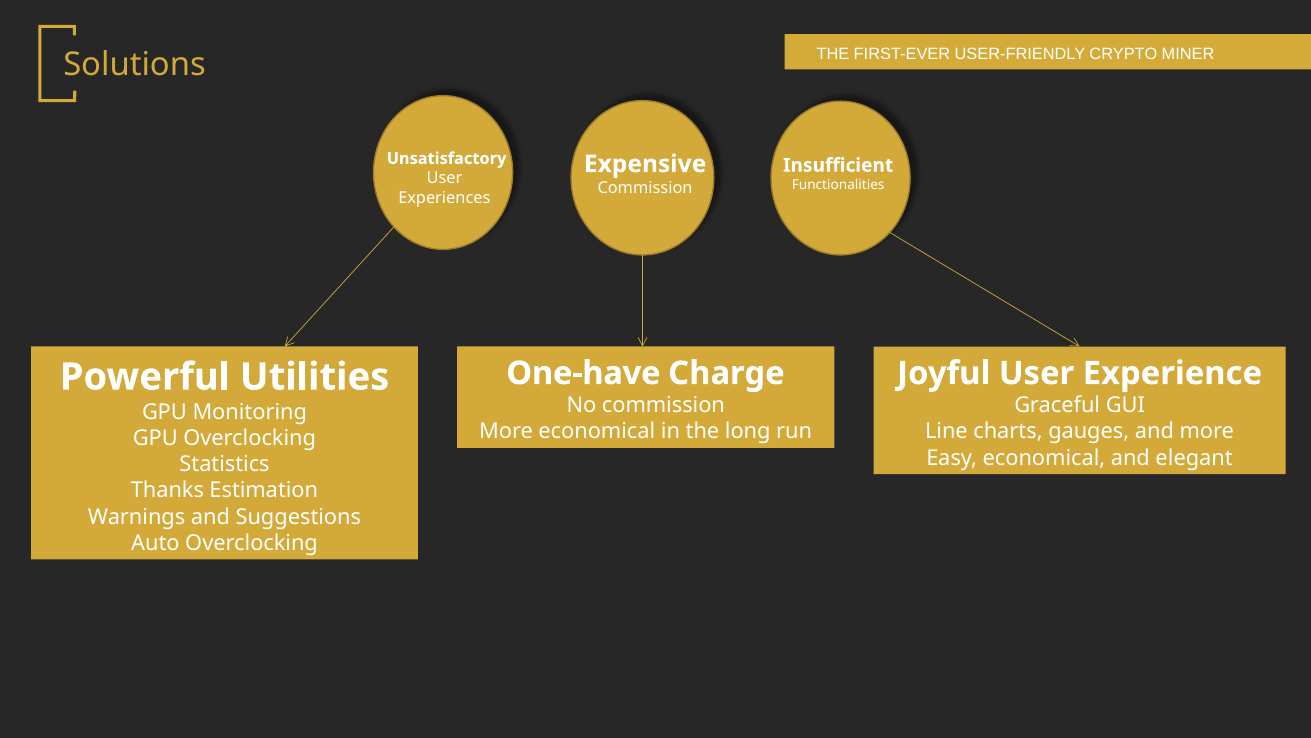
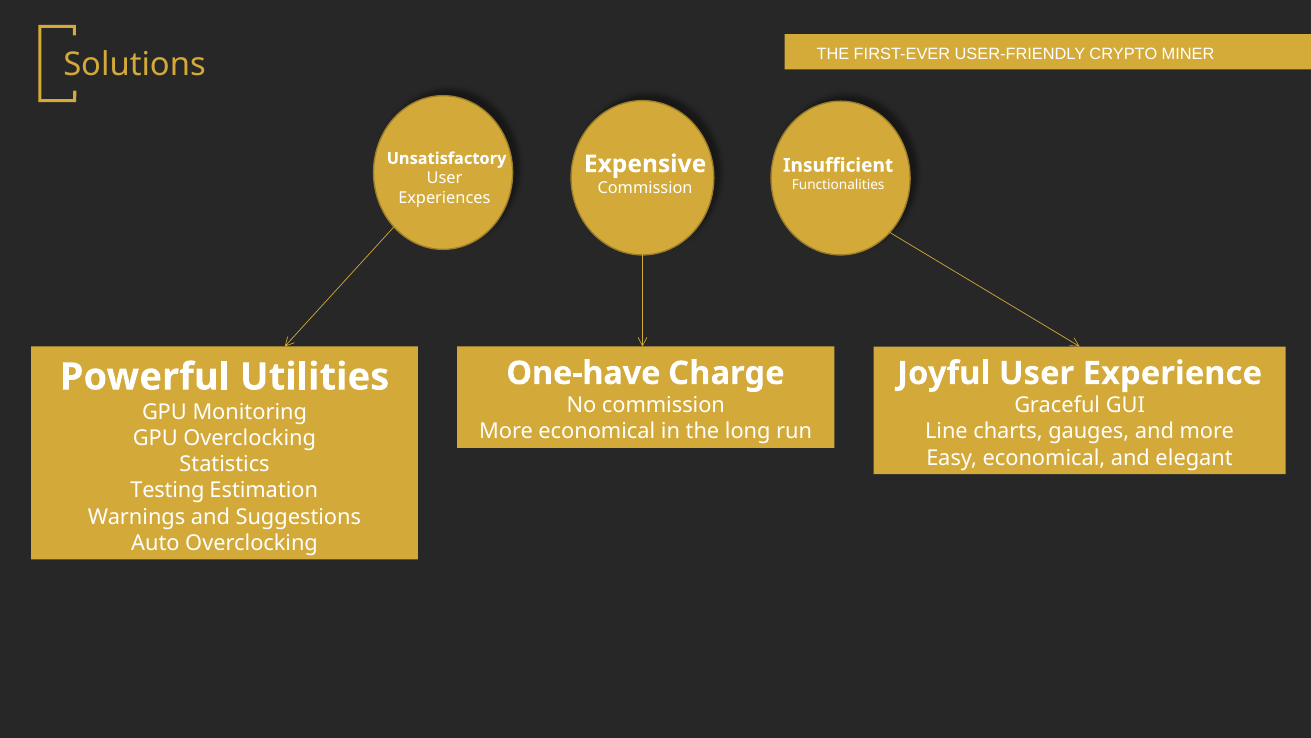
Thanks: Thanks -> Testing
